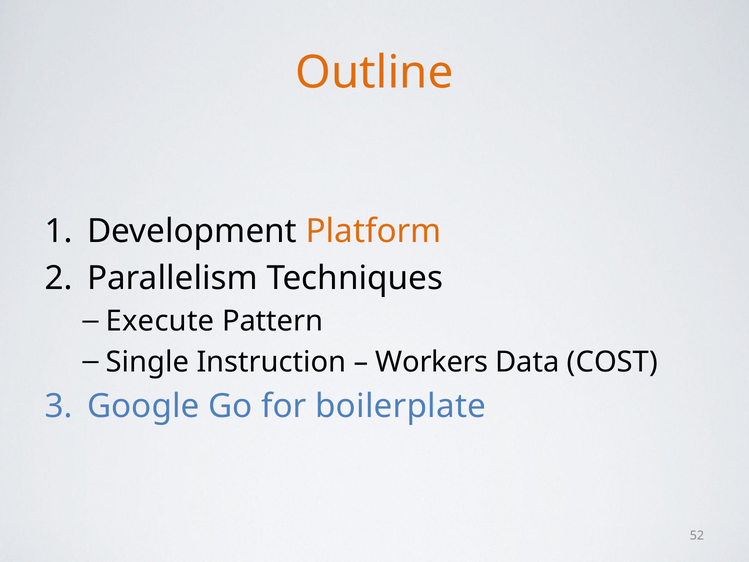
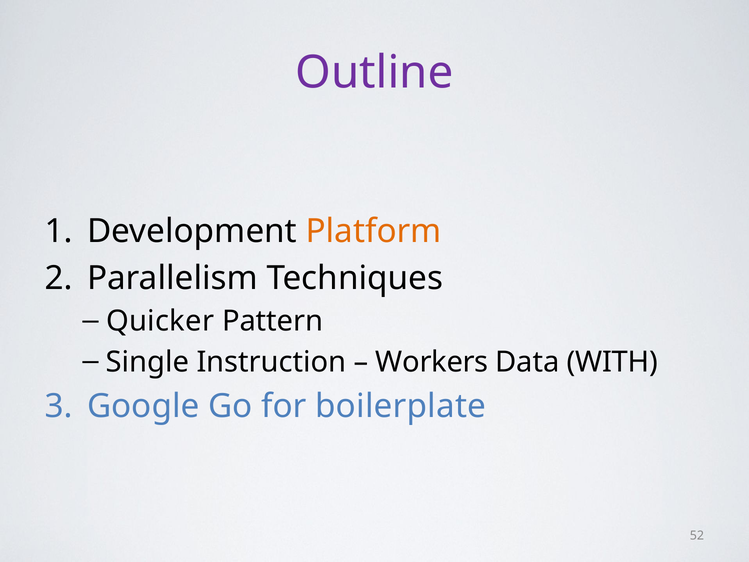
Outline colour: orange -> purple
Execute: Execute -> Quicker
COST: COST -> WITH
